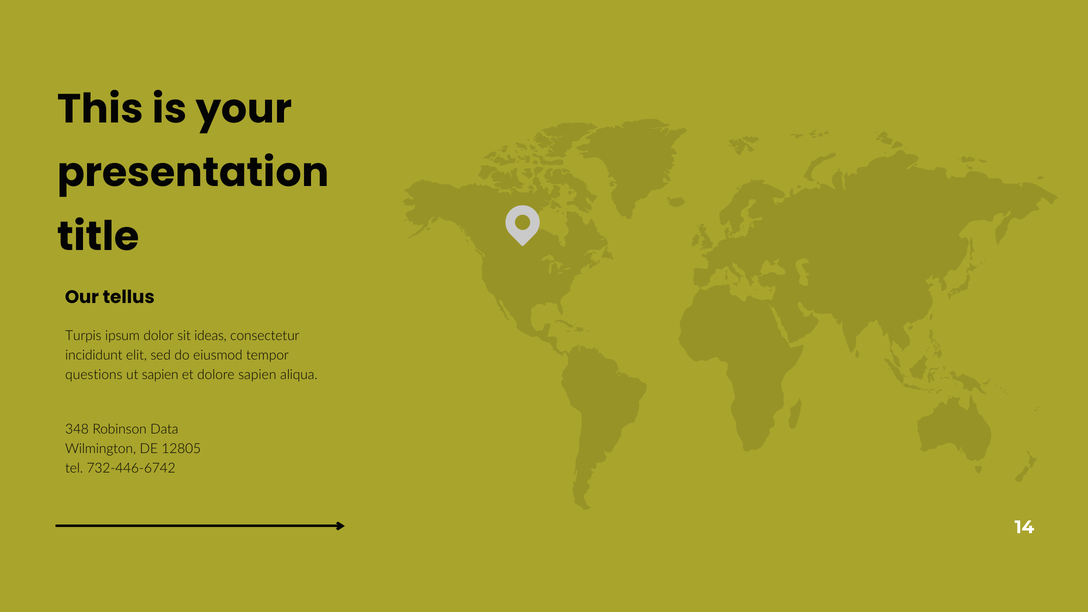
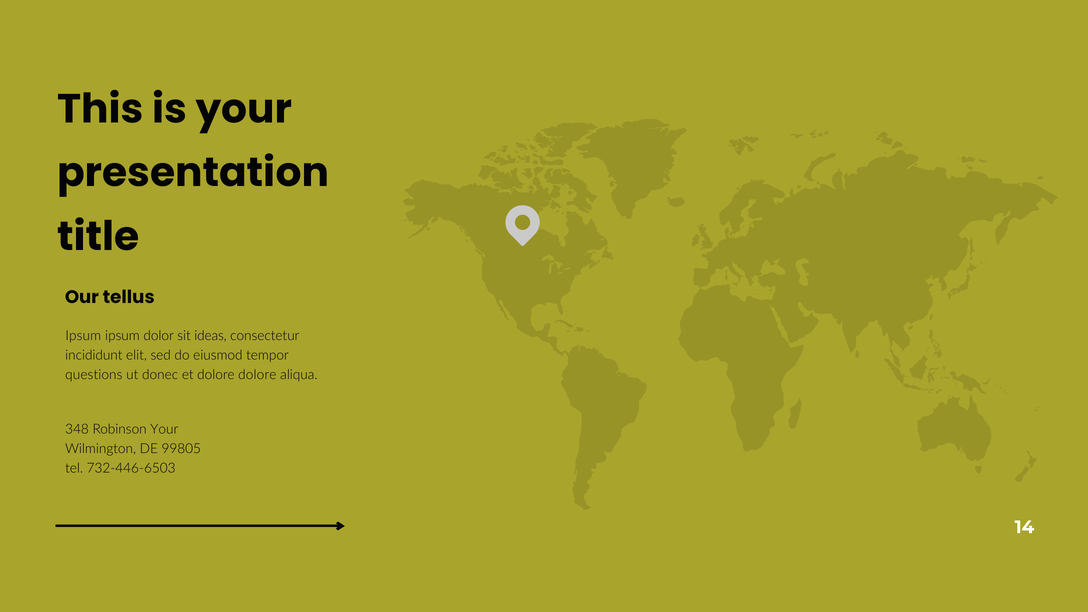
Turpis at (83, 336): Turpis -> Ipsum
ut sapien: sapien -> donec
dolore sapien: sapien -> dolore
Robinson Data: Data -> Your
12805: 12805 -> 99805
732-446-6742: 732-446-6742 -> 732-446-6503
